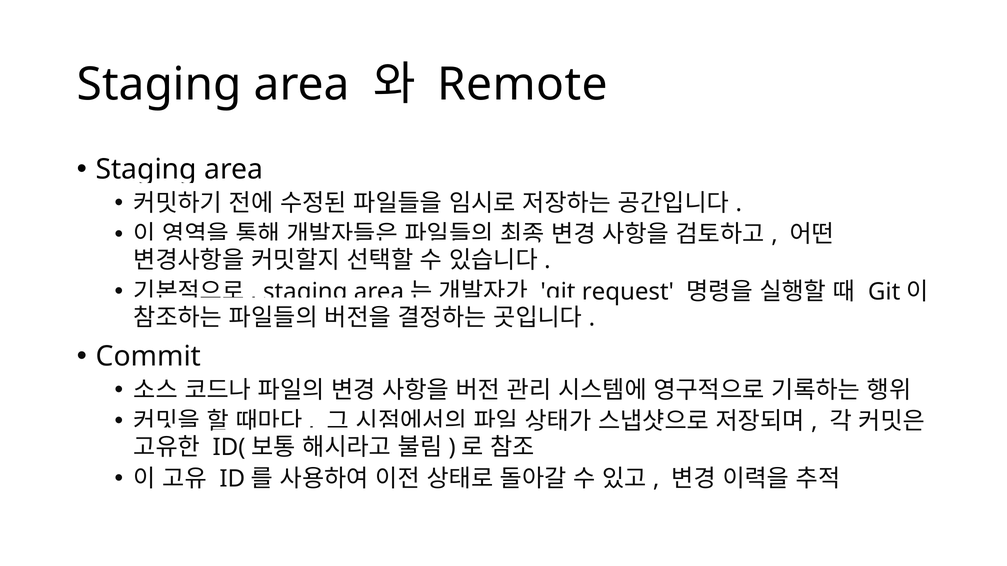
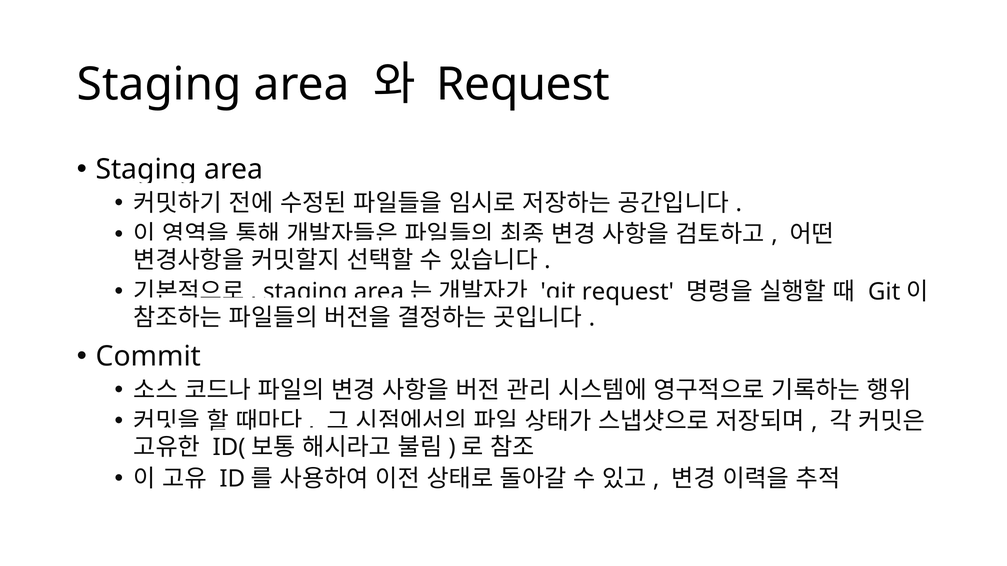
Remote at (523, 85): Remote -> Request
